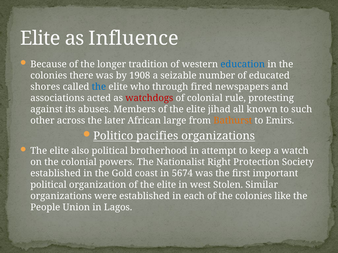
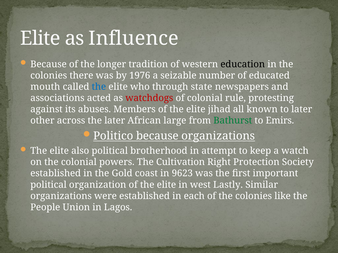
education colour: blue -> black
1908: 1908 -> 1976
shores: shores -> mouth
fired: fired -> state
to such: such -> later
Bathurst colour: orange -> green
Politico pacifies: pacifies -> because
Nationalist: Nationalist -> Cultivation
5674: 5674 -> 9623
Stolen: Stolen -> Lastly
